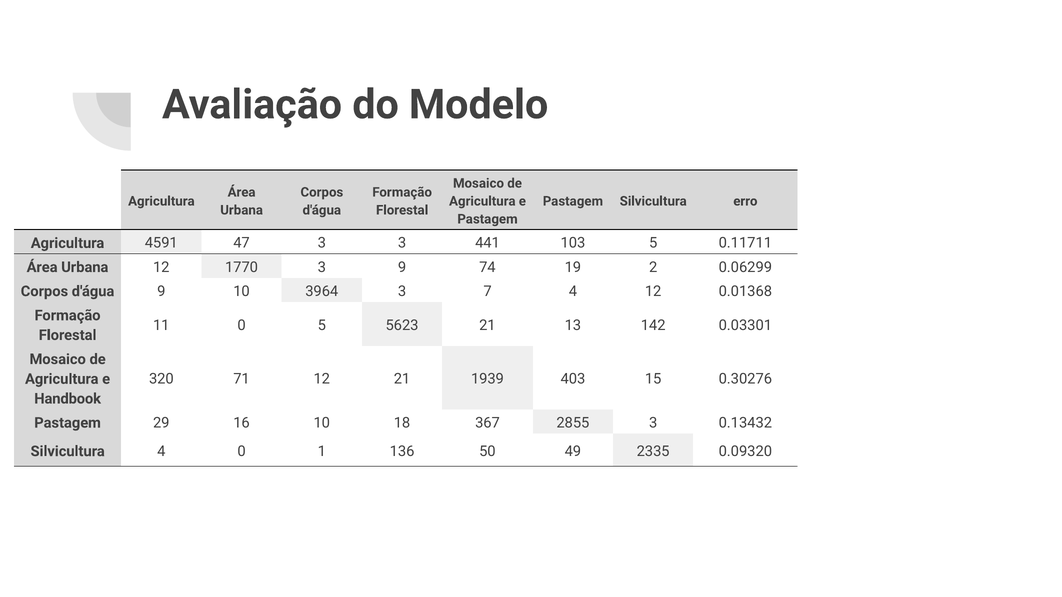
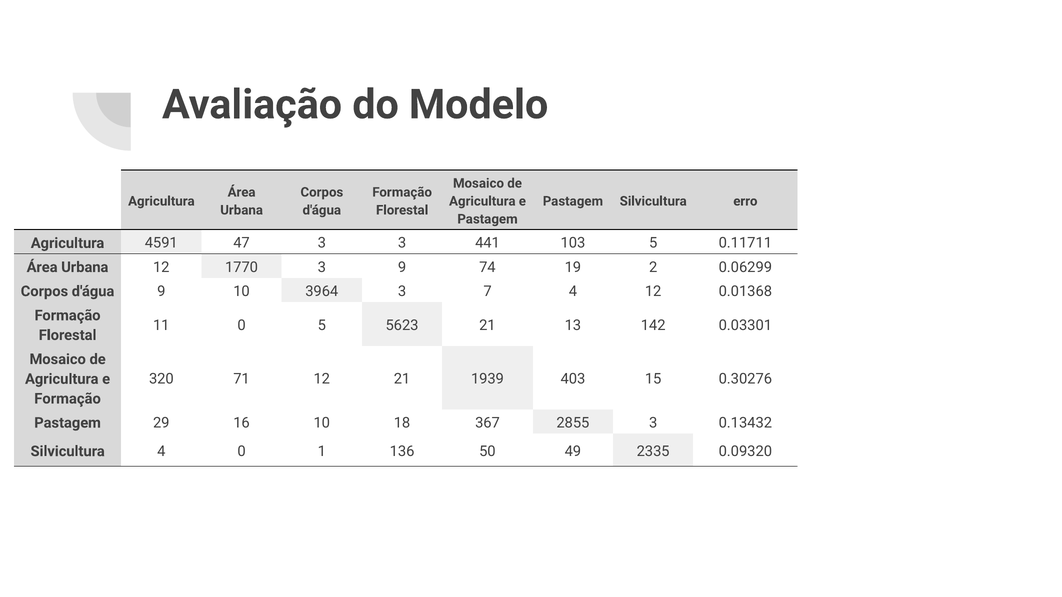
Handbook at (68, 399): Handbook -> Formação
